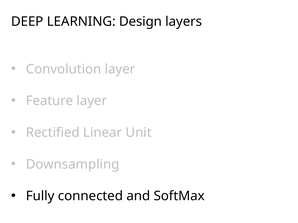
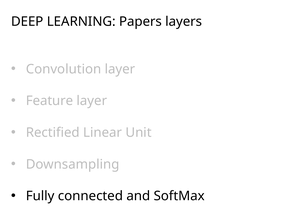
Design: Design -> Papers
